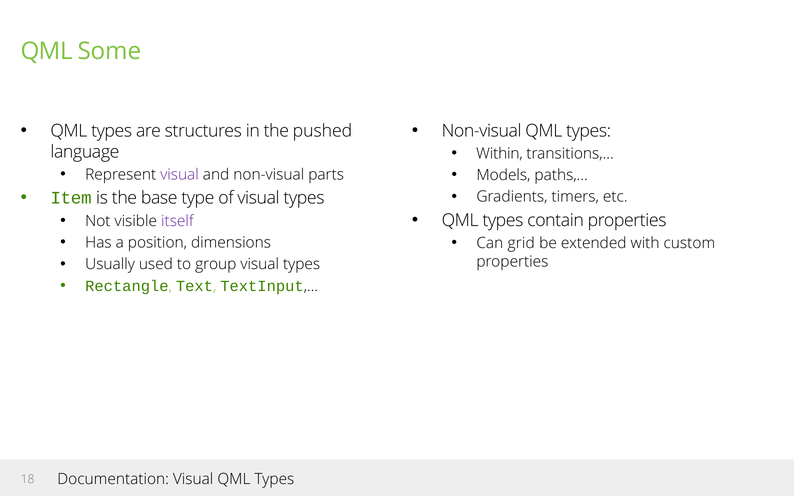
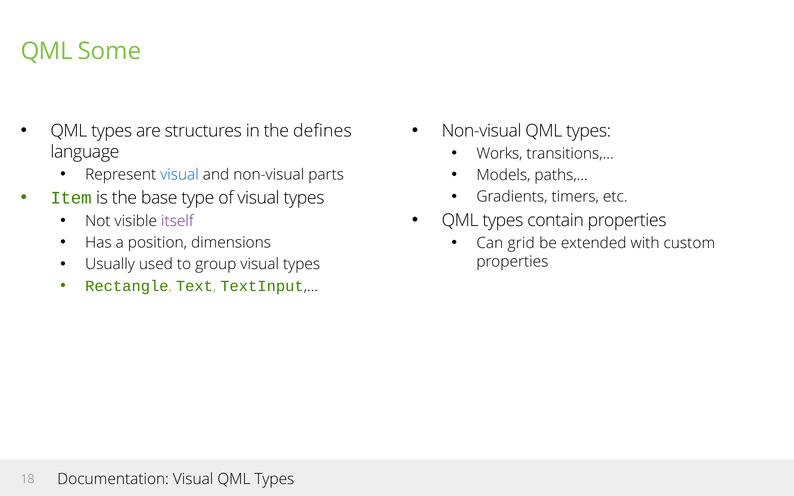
pushed: pushed -> defines
Within: Within -> Works
visual at (180, 175) colour: purple -> blue
